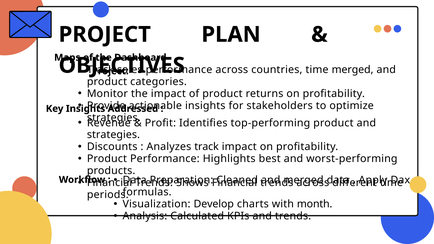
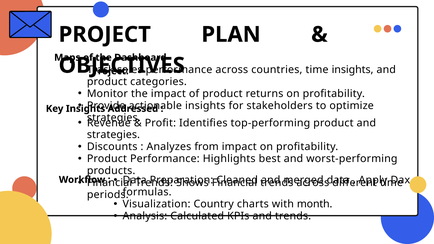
time merged: merged -> insights
Analyzes track: track -> from
Develop: Develop -> Country
